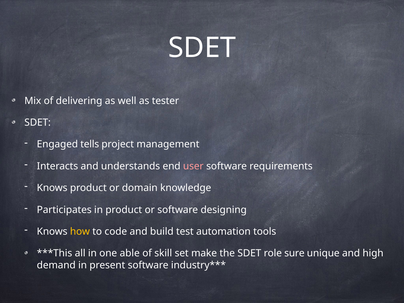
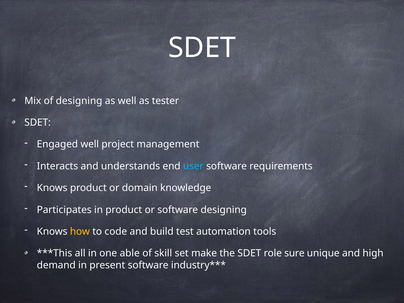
of delivering: delivering -> designing
Engaged tells: tells -> well
user colour: pink -> light blue
